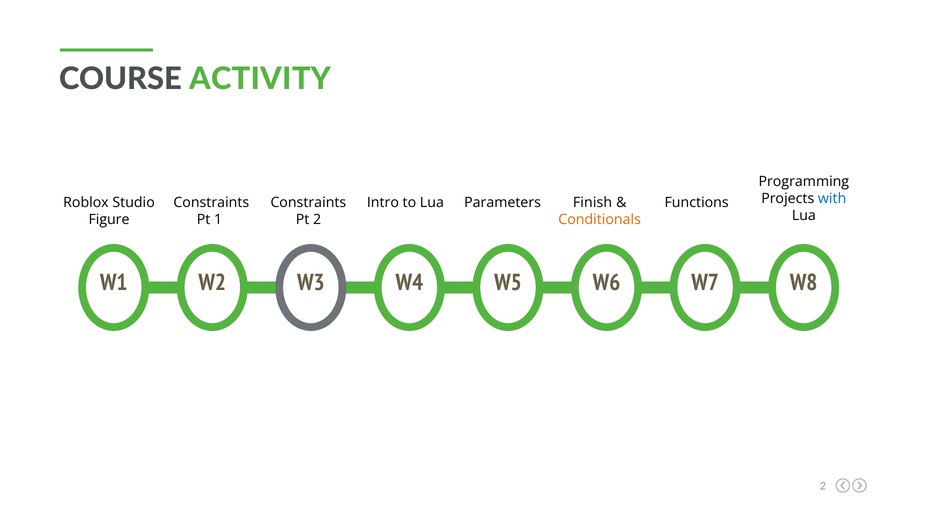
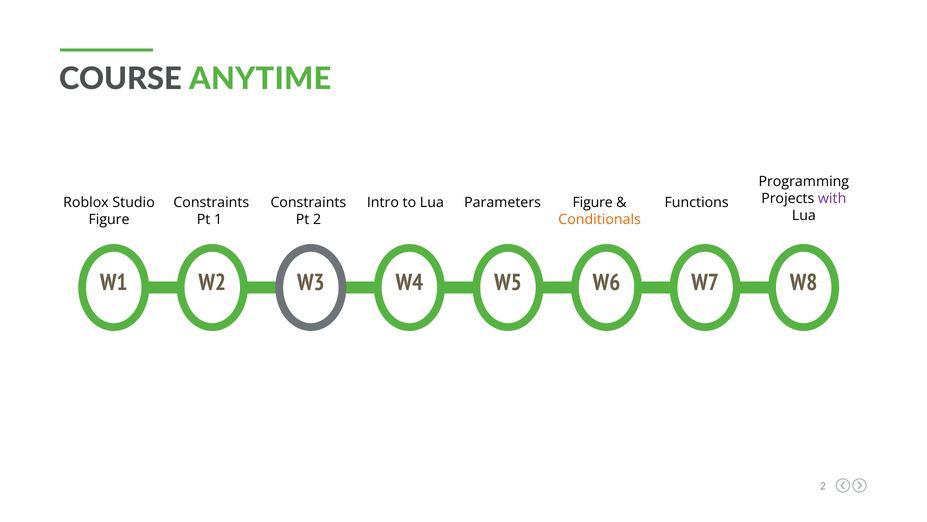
ACTIVITY: ACTIVITY -> ANYTIME
with colour: blue -> purple
Parameters Finish: Finish -> Figure
